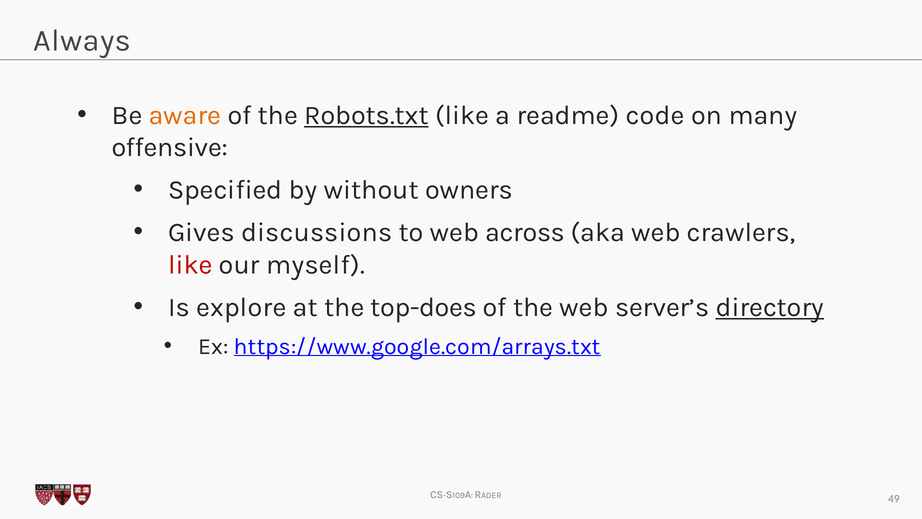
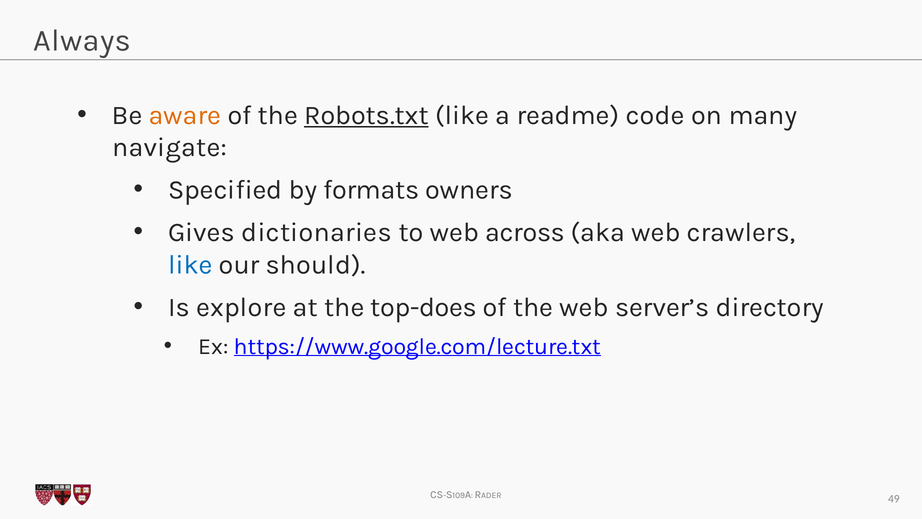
offensive: offensive -> navigate
without: without -> formats
discussions: discussions -> dictionaries
like at (190, 265) colour: red -> blue
myself: myself -> should
directory underline: present -> none
https://www.google.com/arrays.txt: https://www.google.com/arrays.txt -> https://www.google.com/lecture.txt
